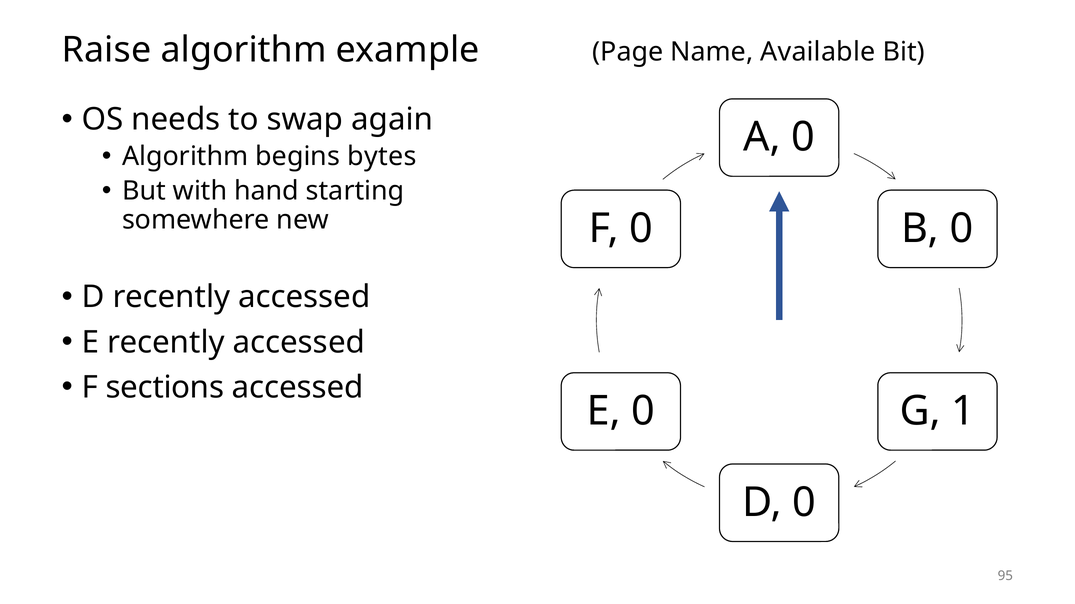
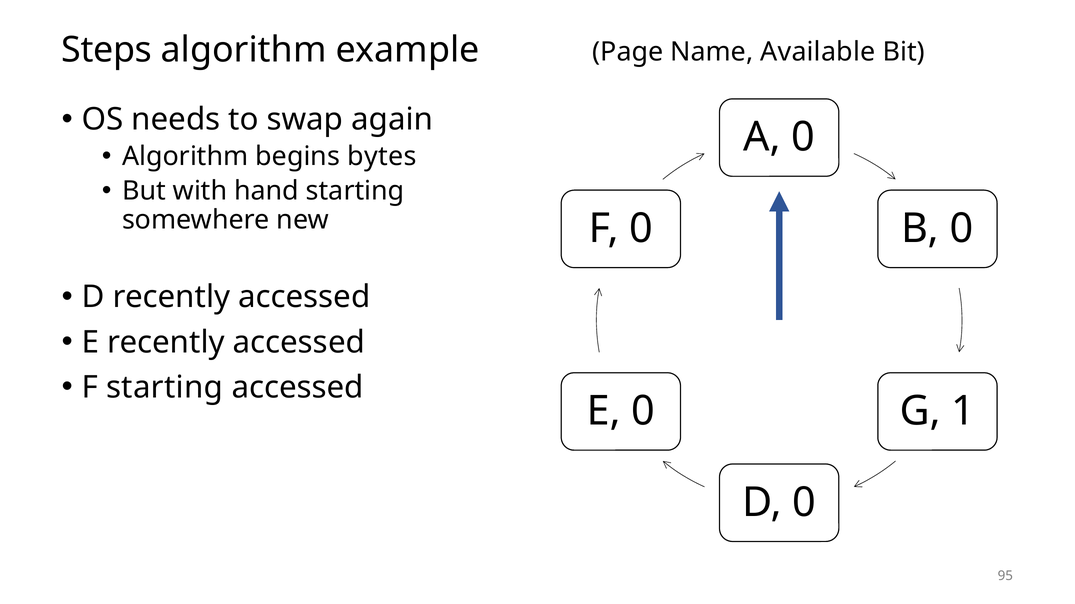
Raise: Raise -> Steps
F sections: sections -> starting
